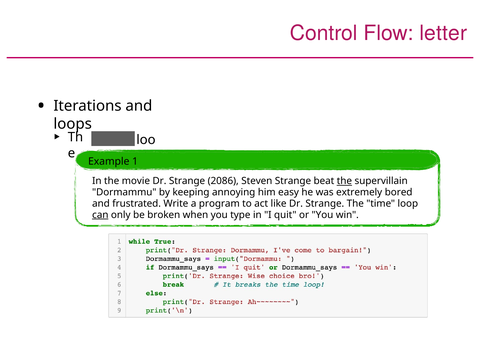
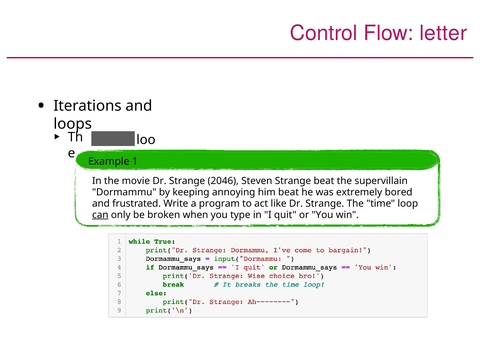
2086: 2086 -> 2046
the at (344, 181) underline: present -> none
him easy: easy -> beat
